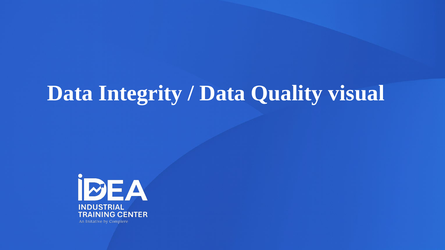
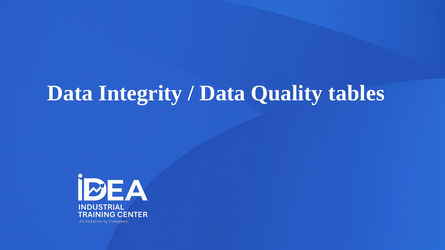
visual: visual -> tables
